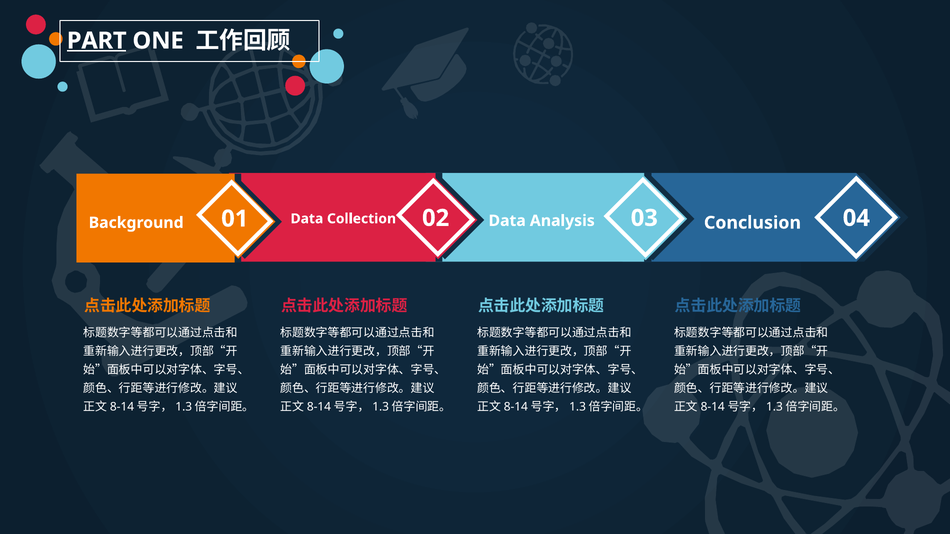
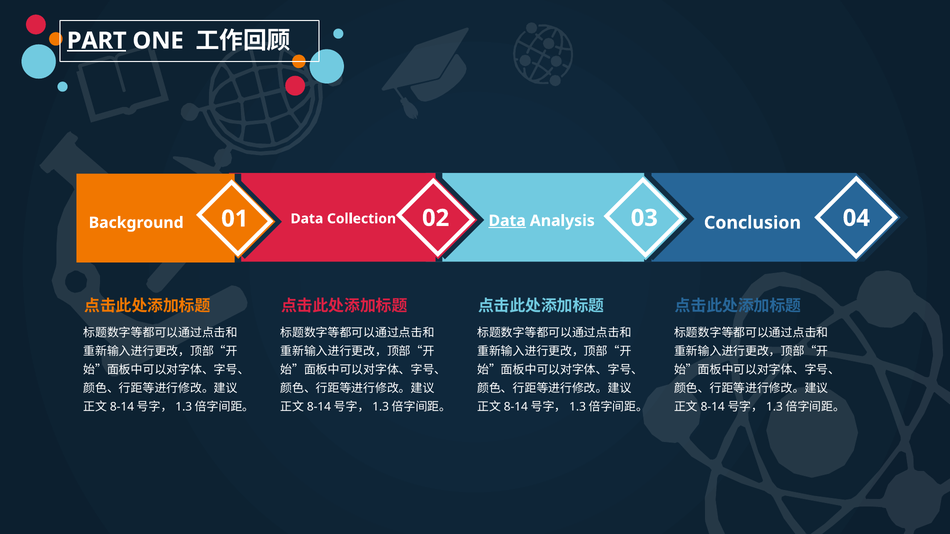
Data at (507, 221) underline: none -> present
